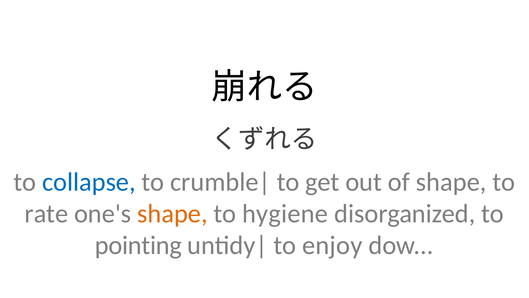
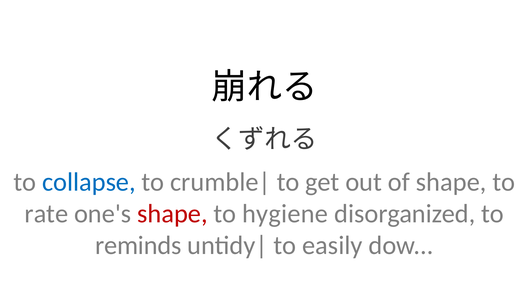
shape at (172, 213) colour: orange -> red
pointing: pointing -> reminds
enjoy: enjoy -> easily
